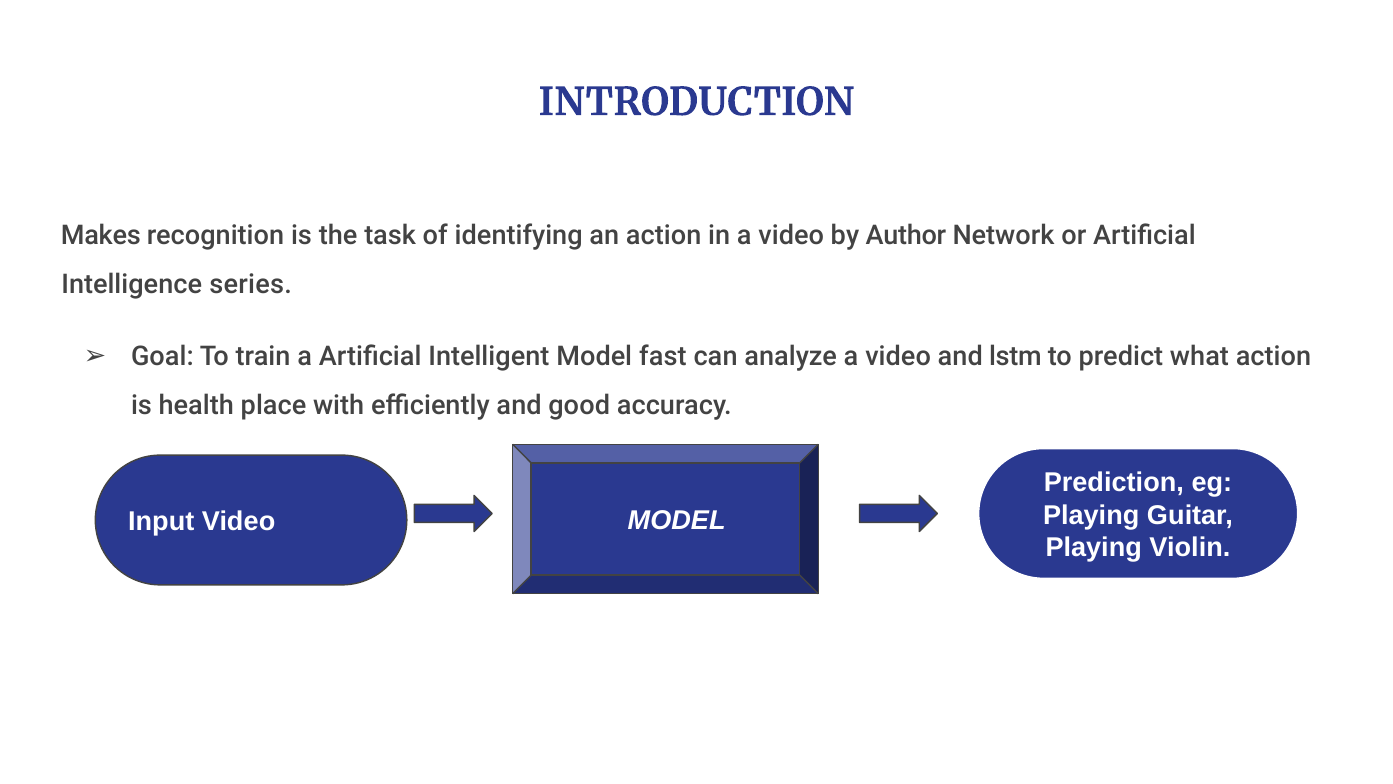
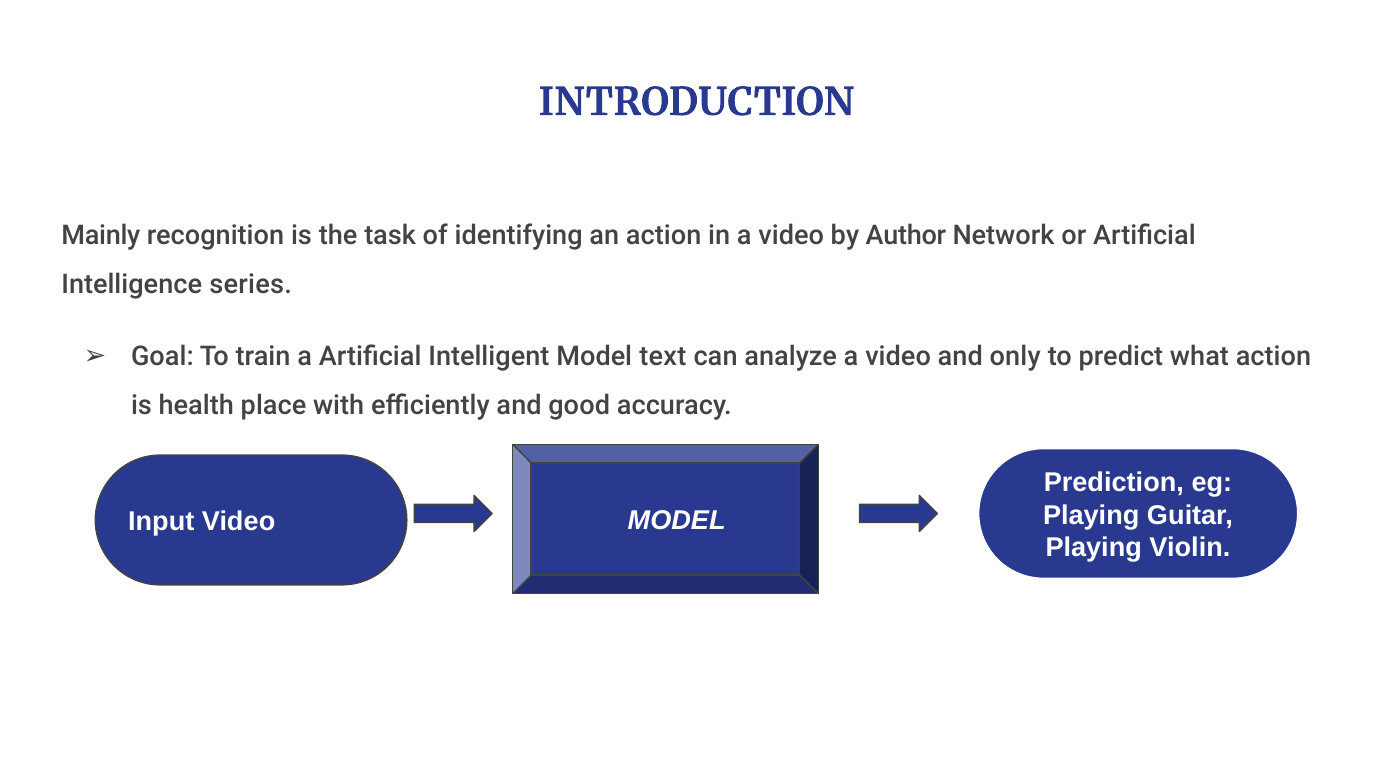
Makes: Makes -> Mainly
fast: fast -> text
lstm: lstm -> only
